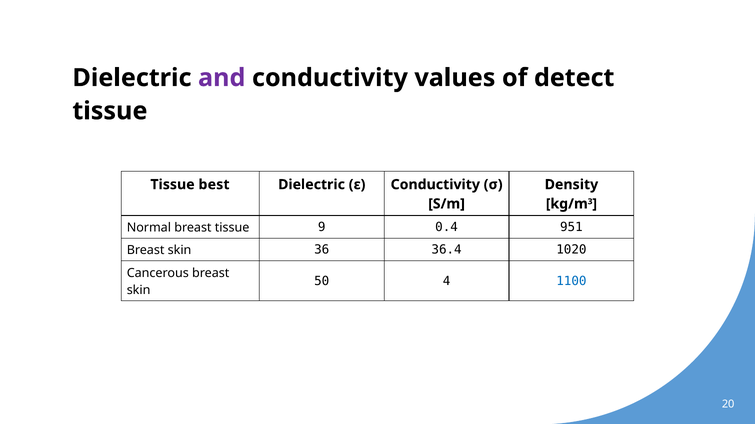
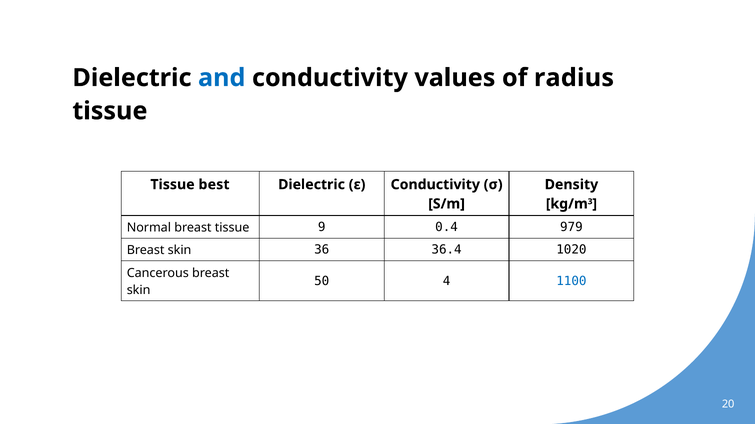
and colour: purple -> blue
detect: detect -> radius
951: 951 -> 979
